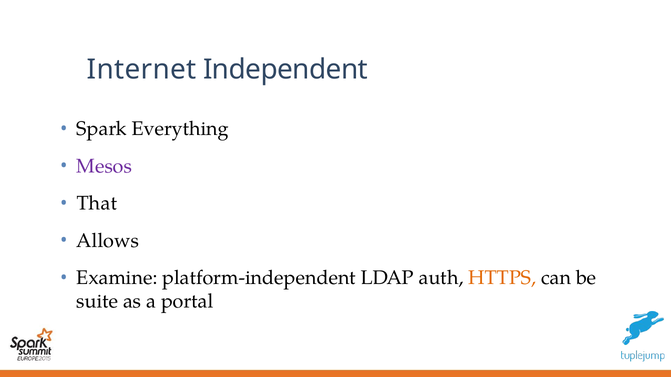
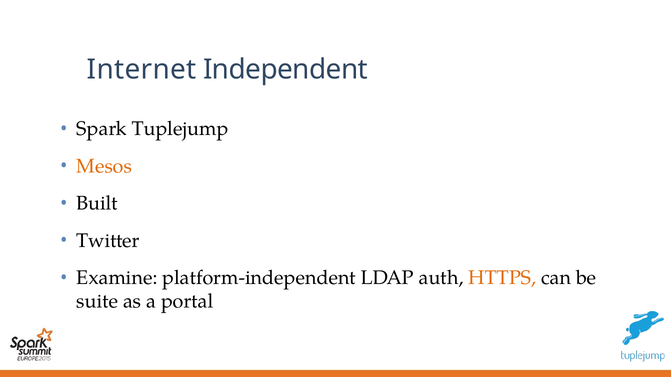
Everything: Everything -> Tuplejump
Mesos colour: purple -> orange
That: That -> Built
Allows: Allows -> Twitter
